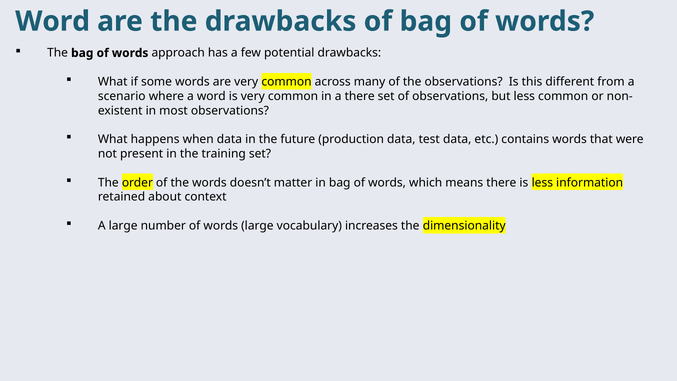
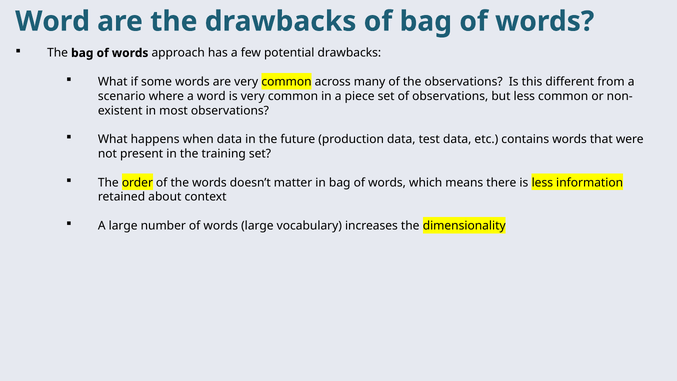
a there: there -> piece
